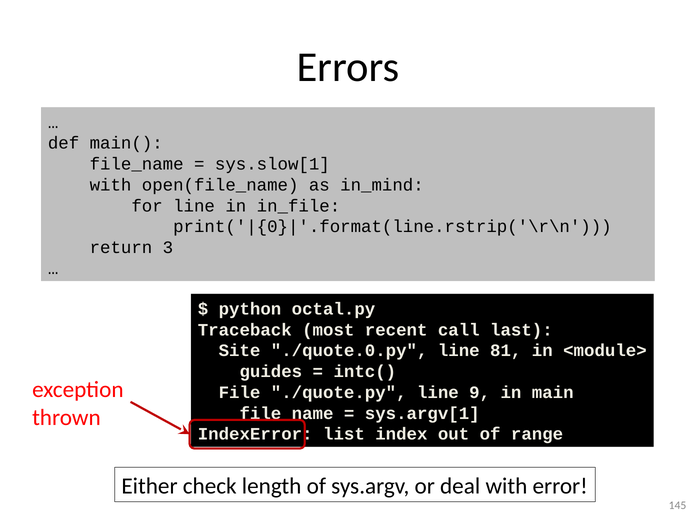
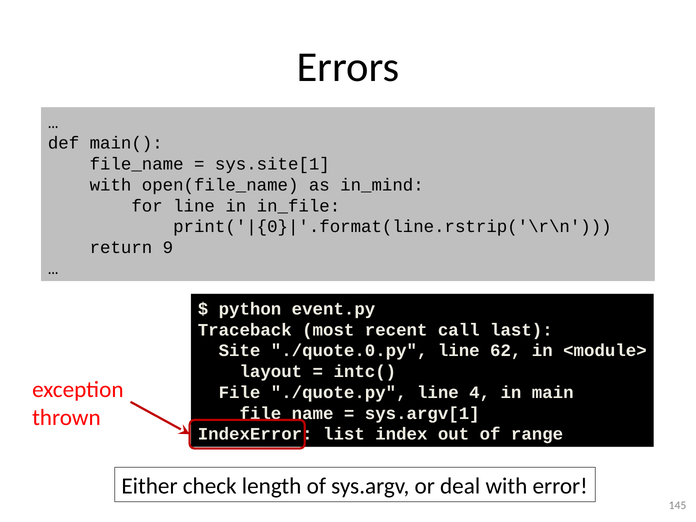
sys.slow[1: sys.slow[1 -> sys.site[1
3: 3 -> 9
octal.py: octal.py -> event.py
81: 81 -> 62
guides: guides -> layout
9: 9 -> 4
